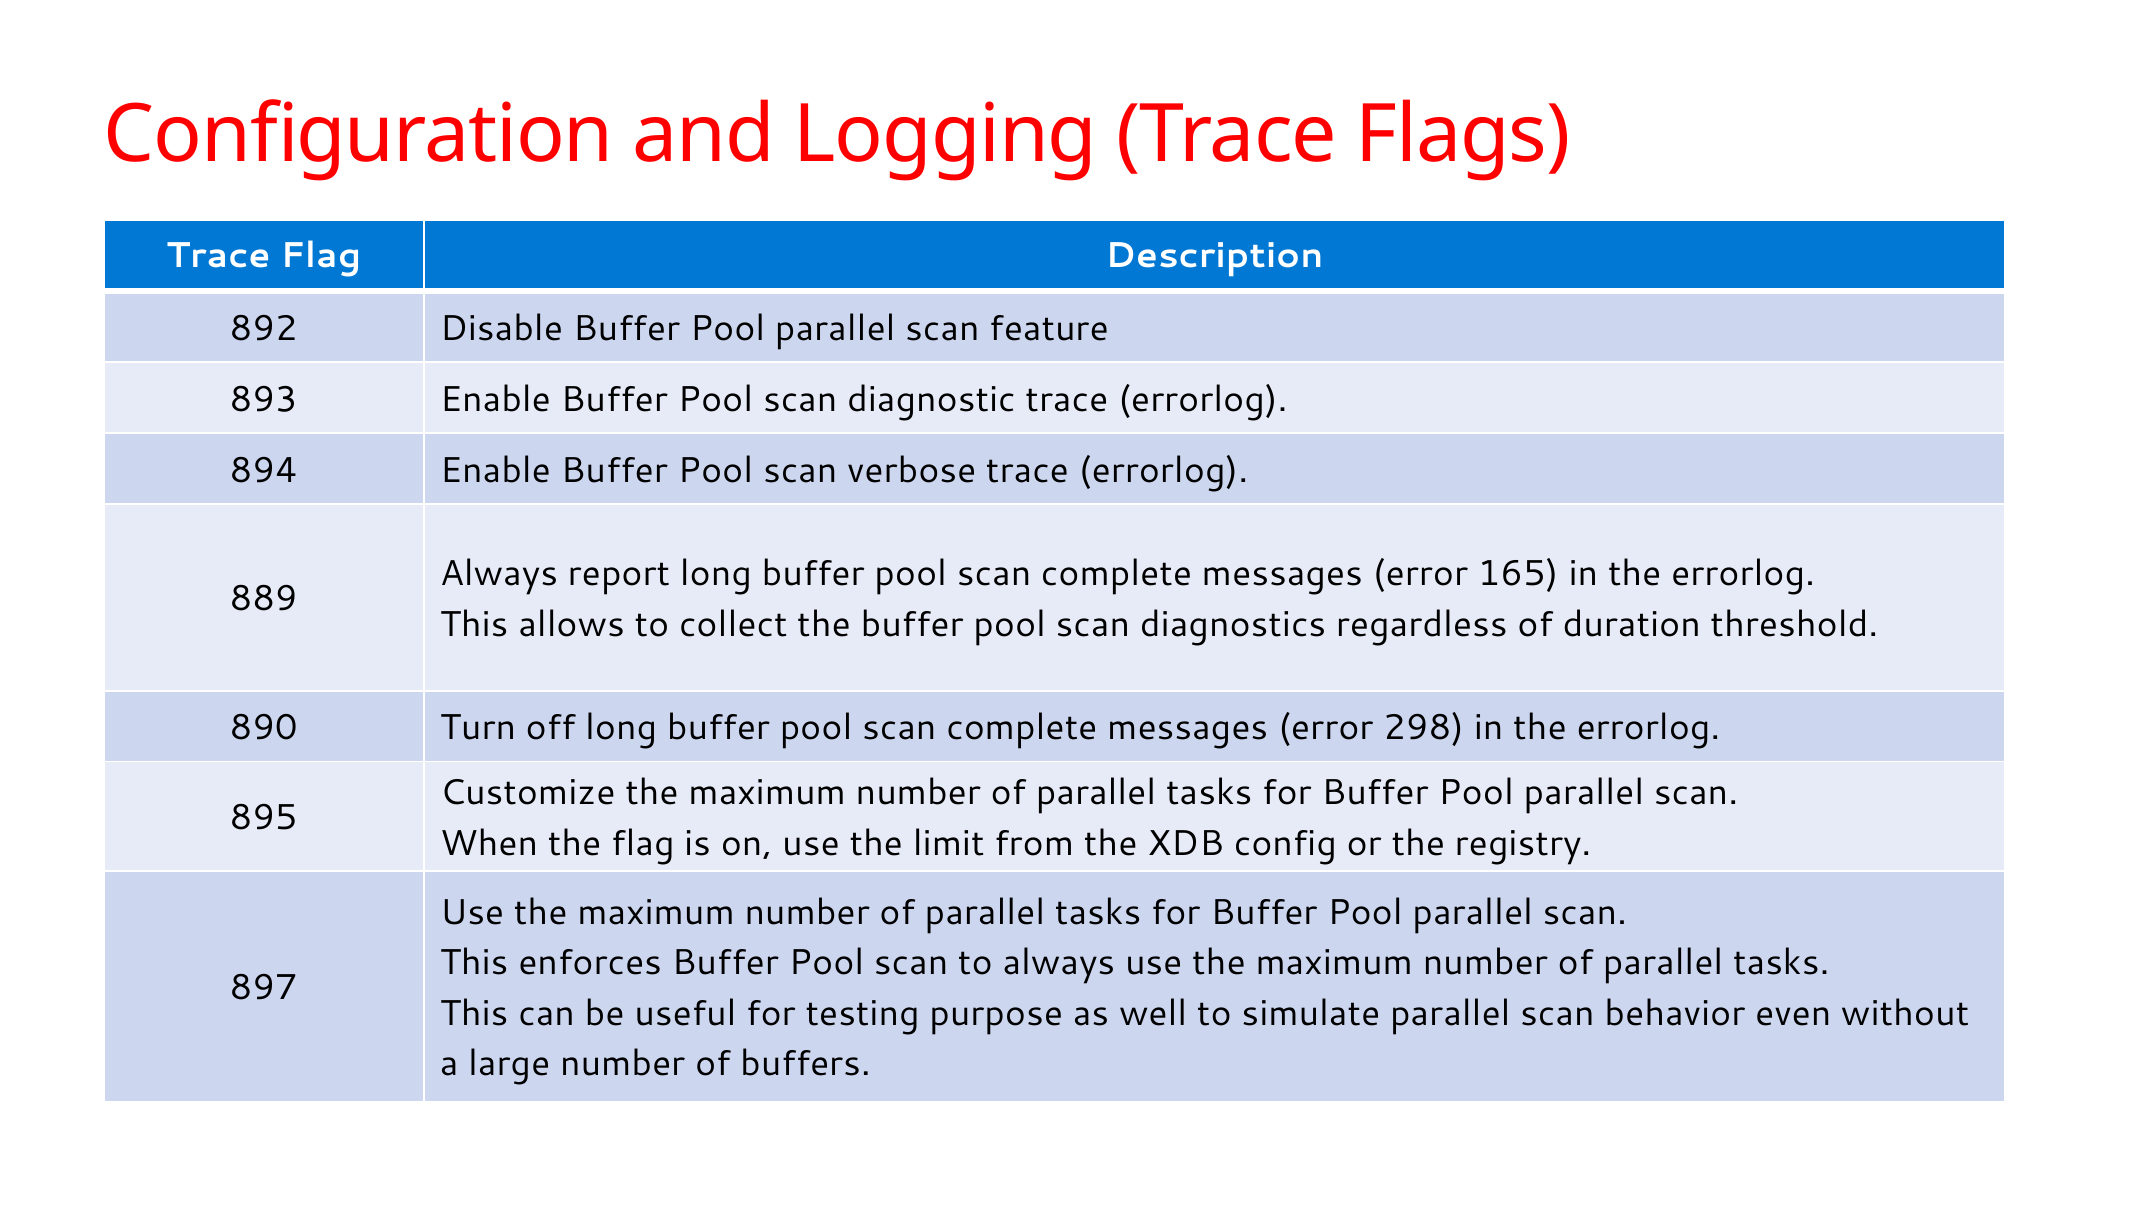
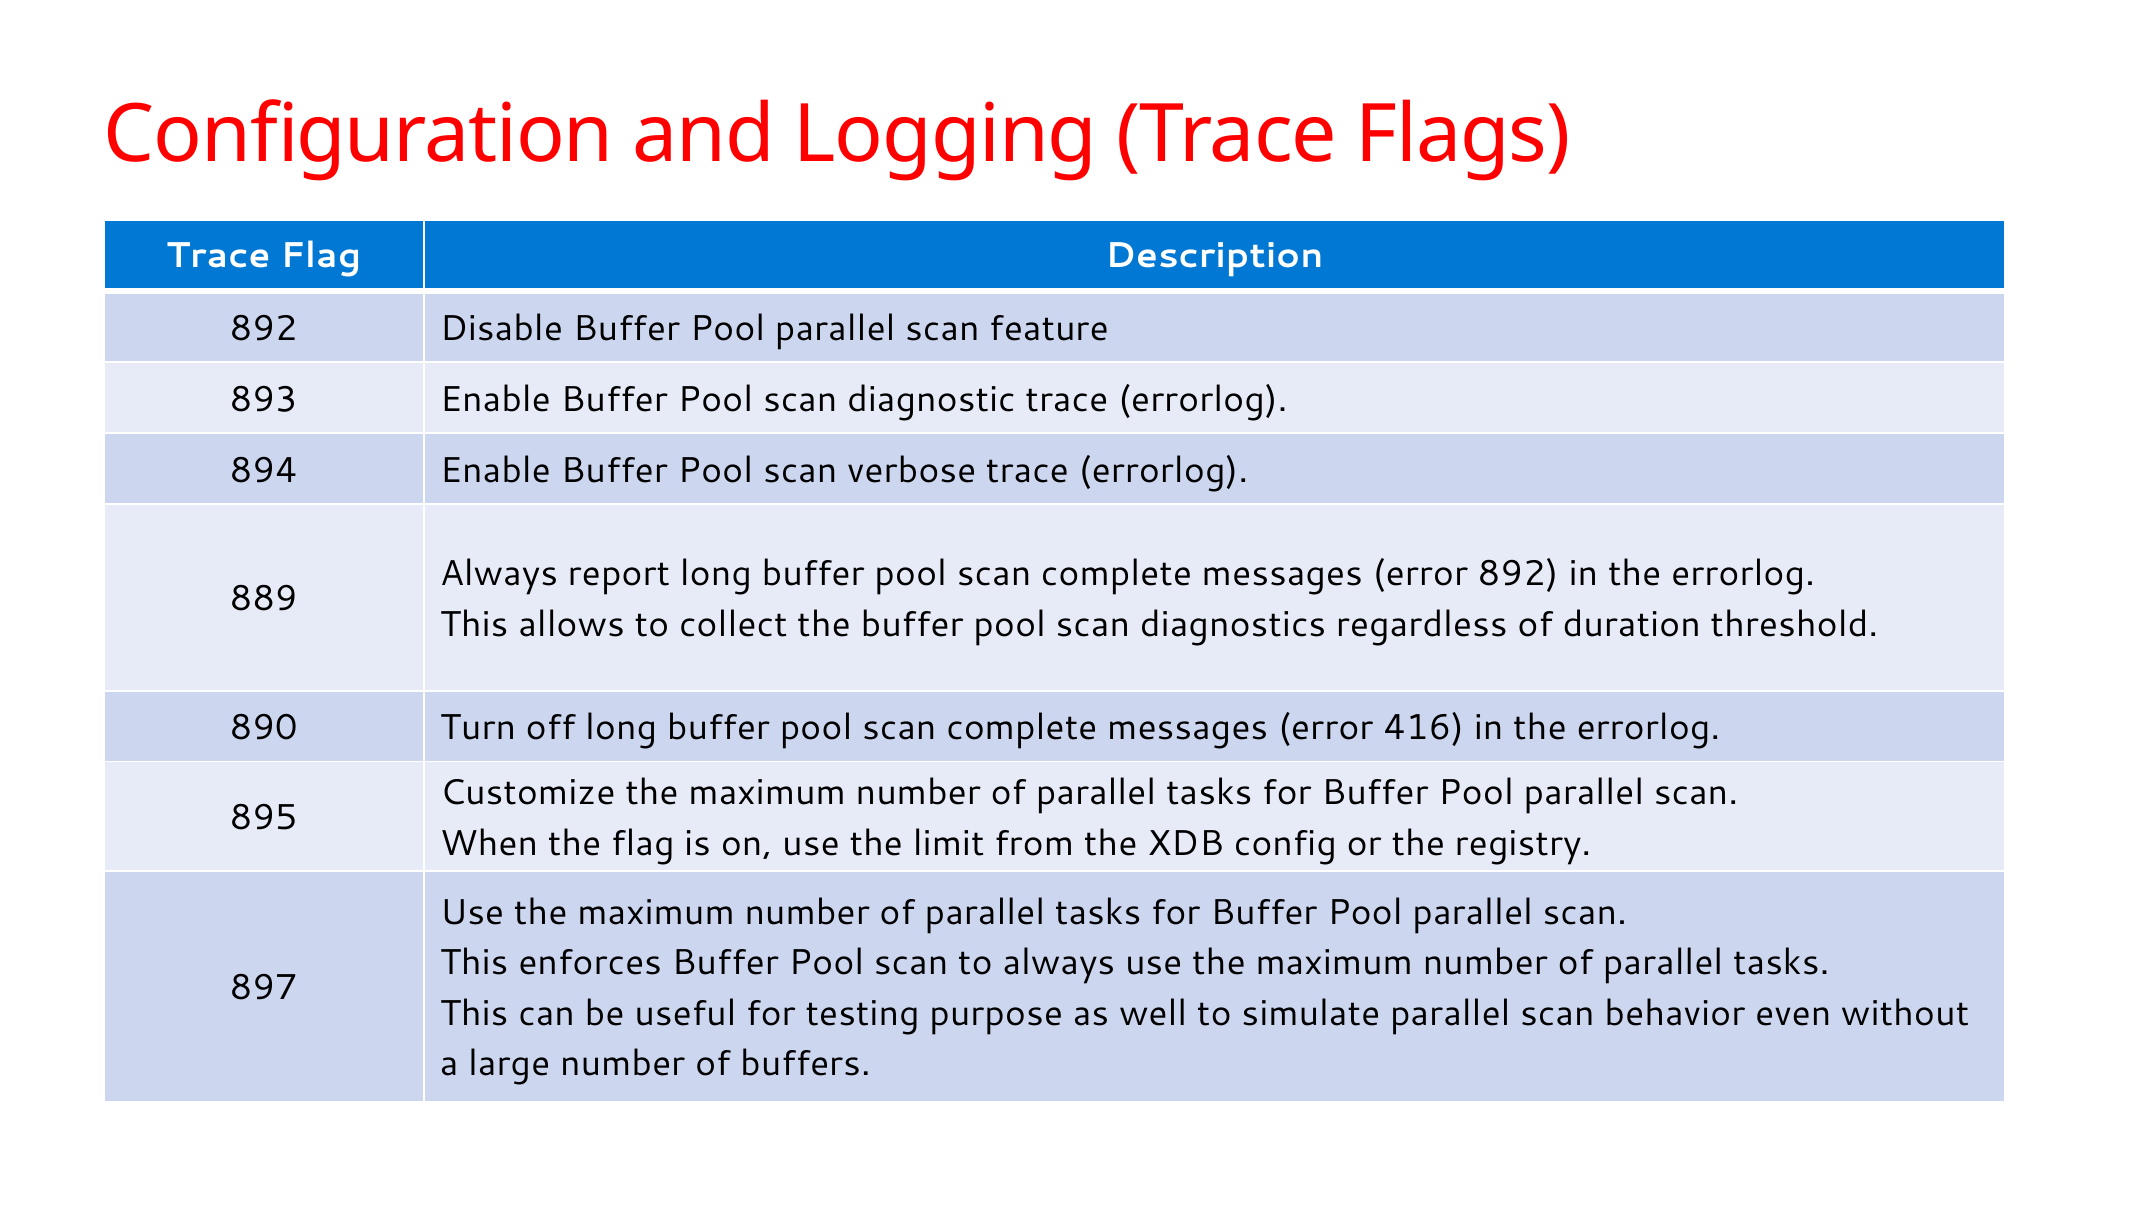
error 165: 165 -> 892
298: 298 -> 416
